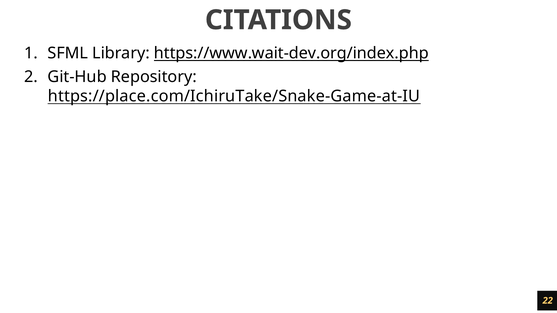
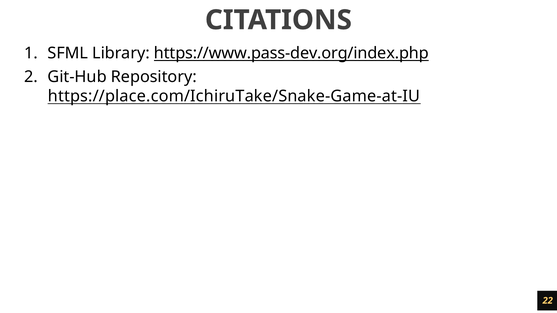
https://www.wait-dev.org/index.php: https://www.wait-dev.org/index.php -> https://www.pass-dev.org/index.php
